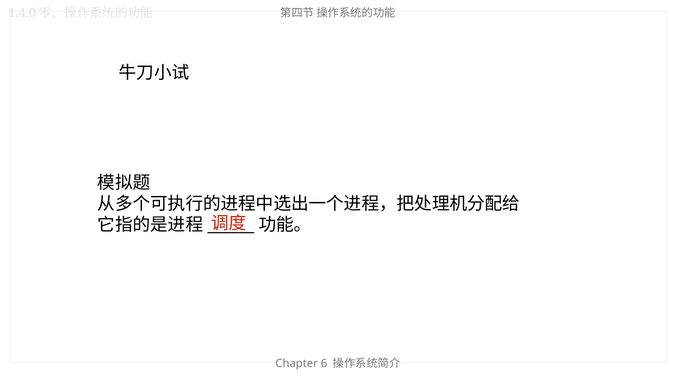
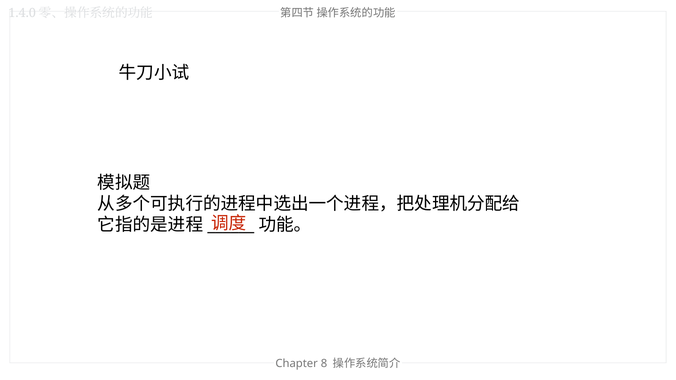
6: 6 -> 8
